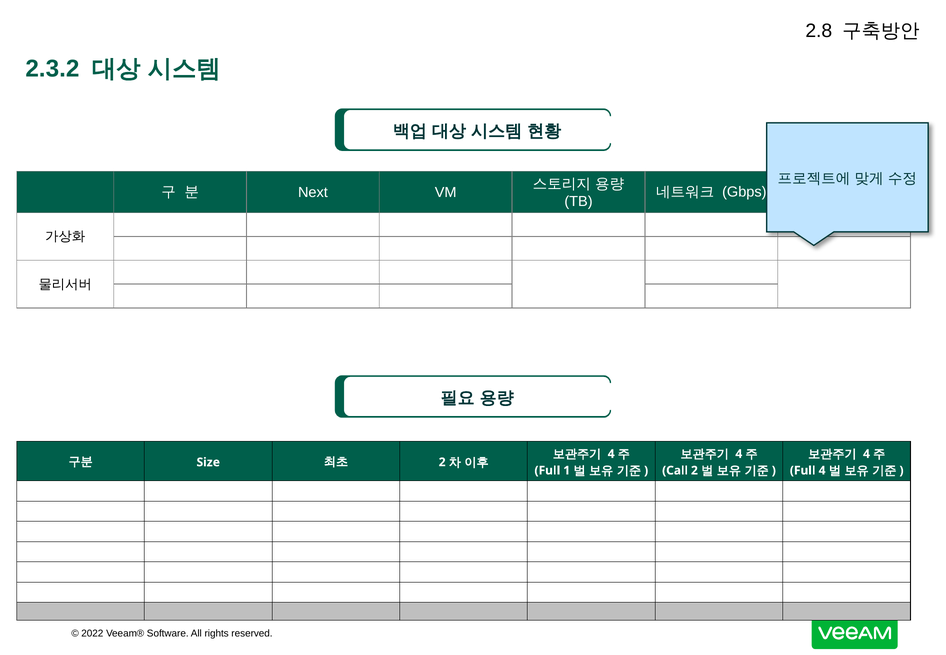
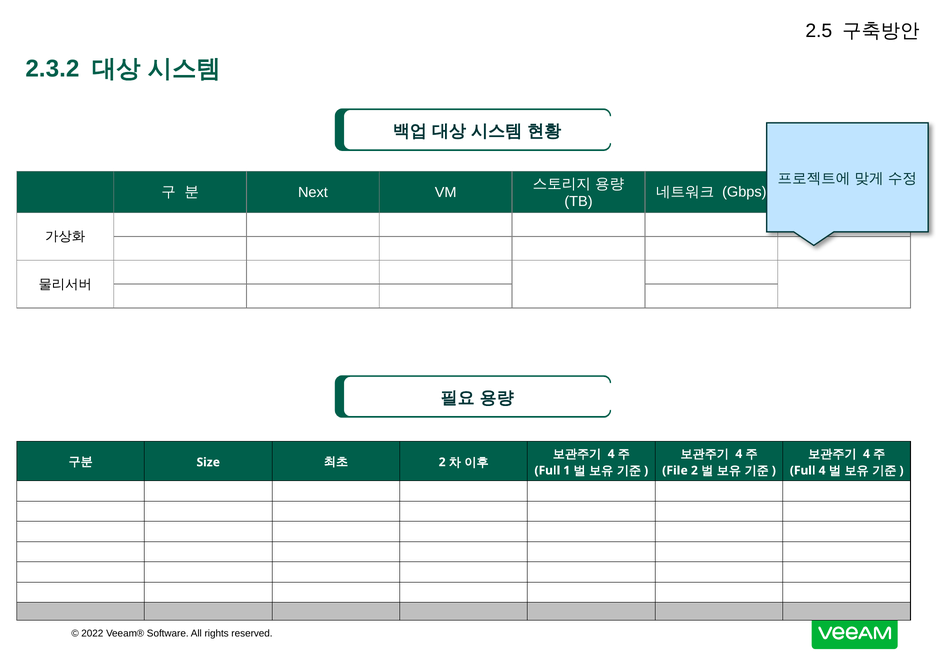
2.8: 2.8 -> 2.5
Call: Call -> File
